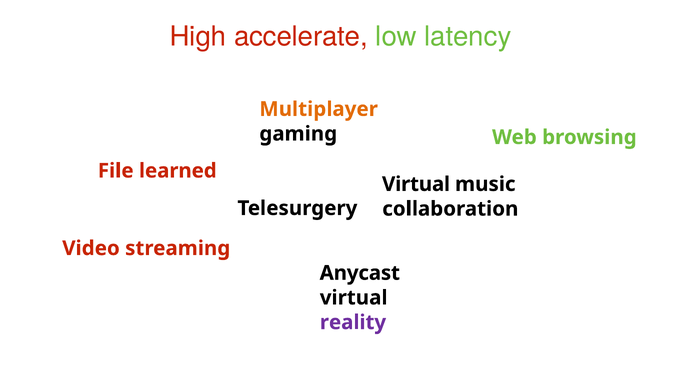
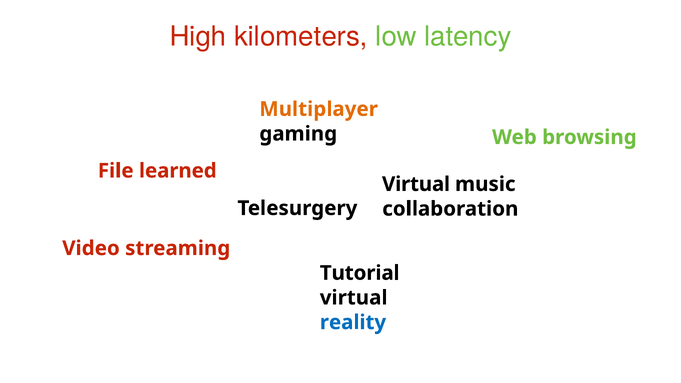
accelerate: accelerate -> kilometers
Anycast: Anycast -> Tutorial
reality colour: purple -> blue
